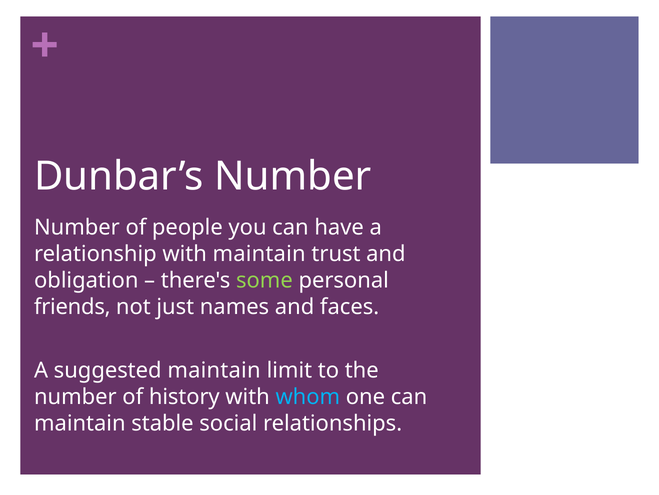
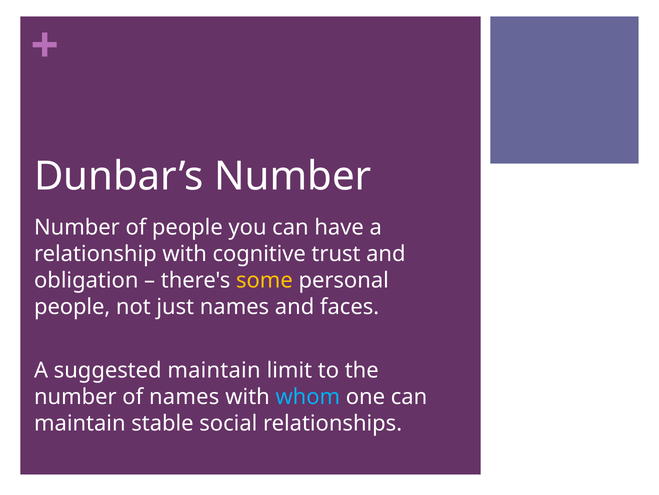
with maintain: maintain -> cognitive
some colour: light green -> yellow
friends at (72, 306): friends -> people
of history: history -> names
